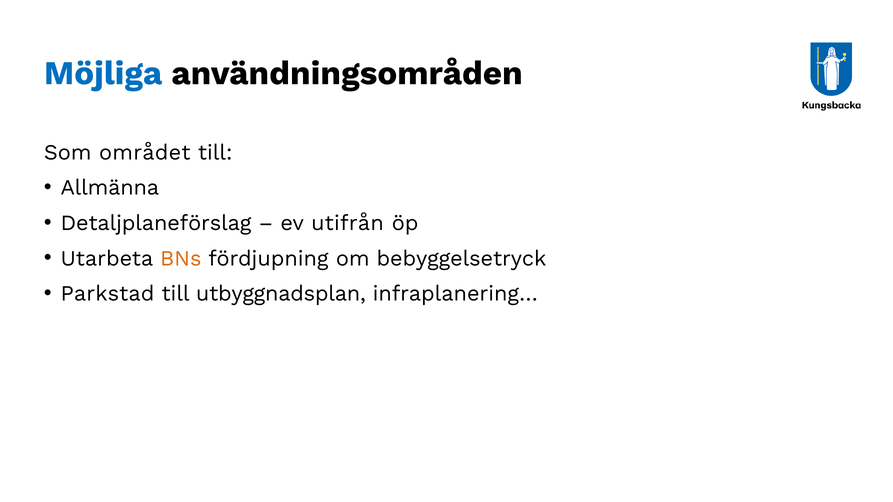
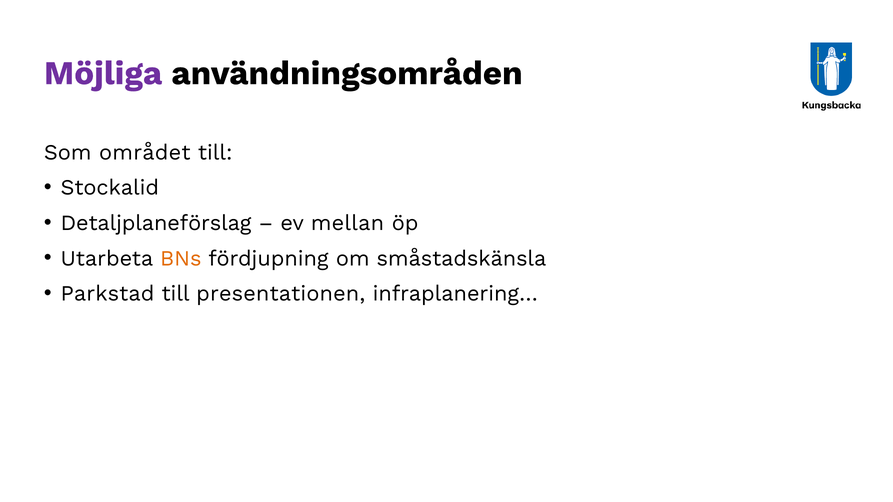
Möjliga colour: blue -> purple
Allmänna: Allmänna -> Stockalid
utifrån: utifrån -> mellan
bebyggelsetryck: bebyggelsetryck -> småstadskänsla
utbyggnadsplan: utbyggnadsplan -> presentationen
